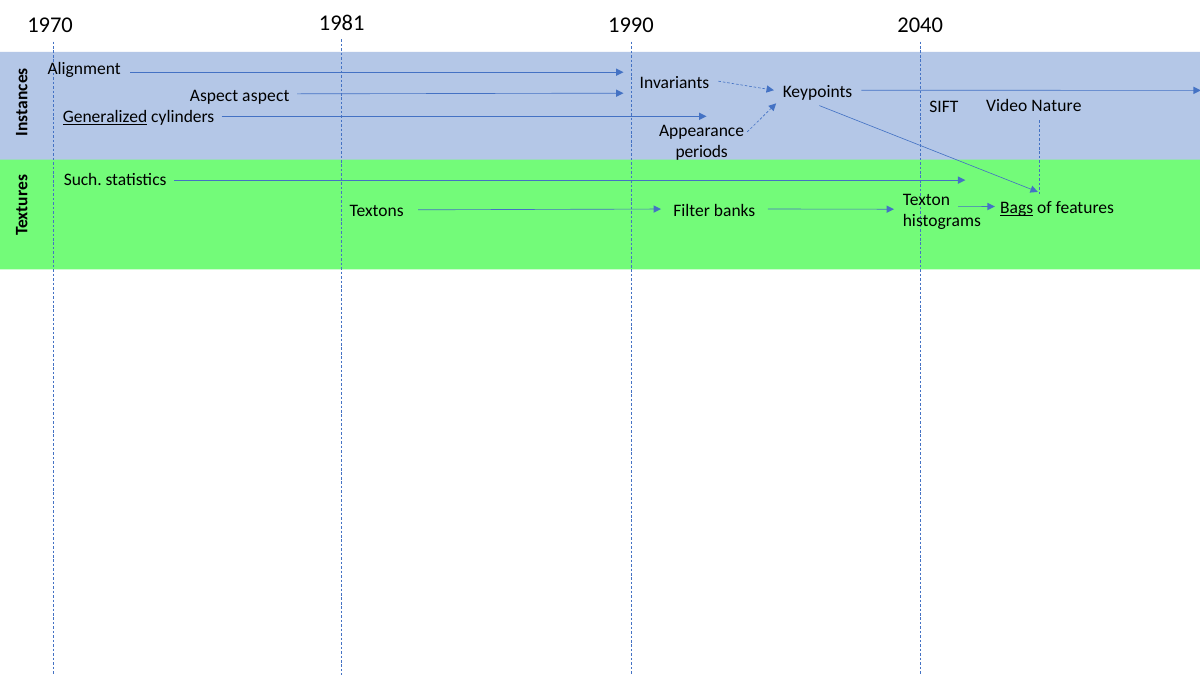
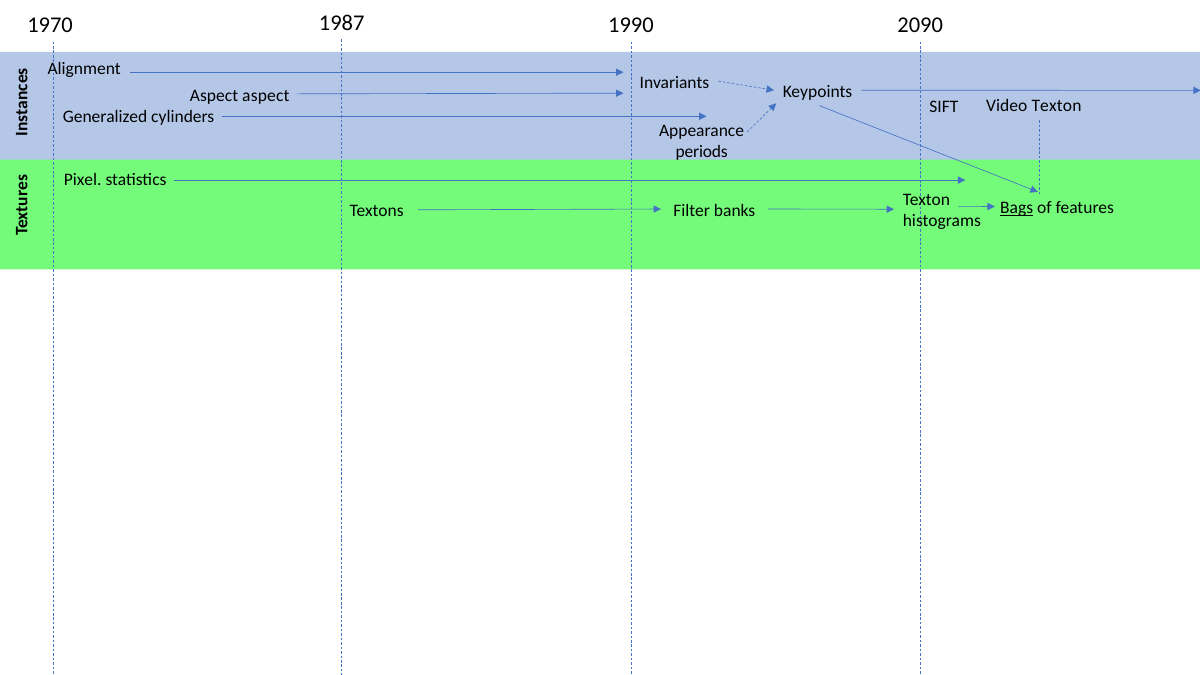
1981: 1981 -> 1987
2040: 2040 -> 2090
Video Nature: Nature -> Texton
Generalized underline: present -> none
Such: Such -> Pixel
